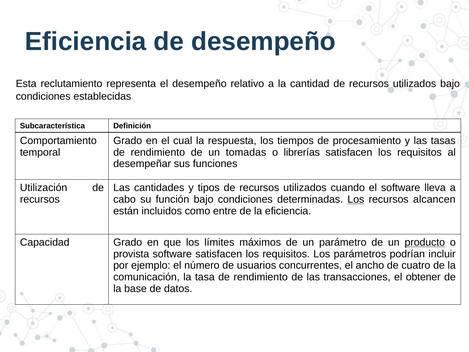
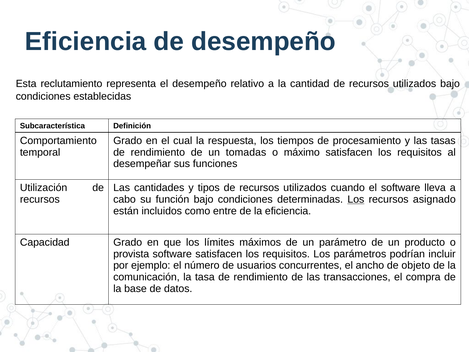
librerías: librerías -> máximo
alcancen: alcancen -> asignado
producto underline: present -> none
cuatro: cuatro -> objeto
obtener: obtener -> compra
